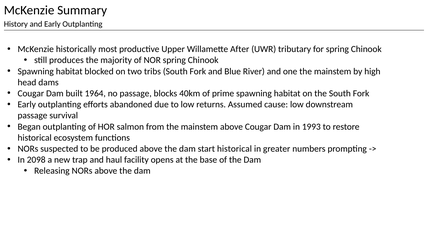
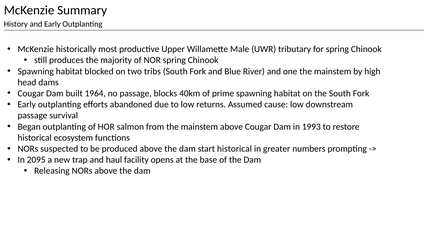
After: After -> Male
2098: 2098 -> 2095
